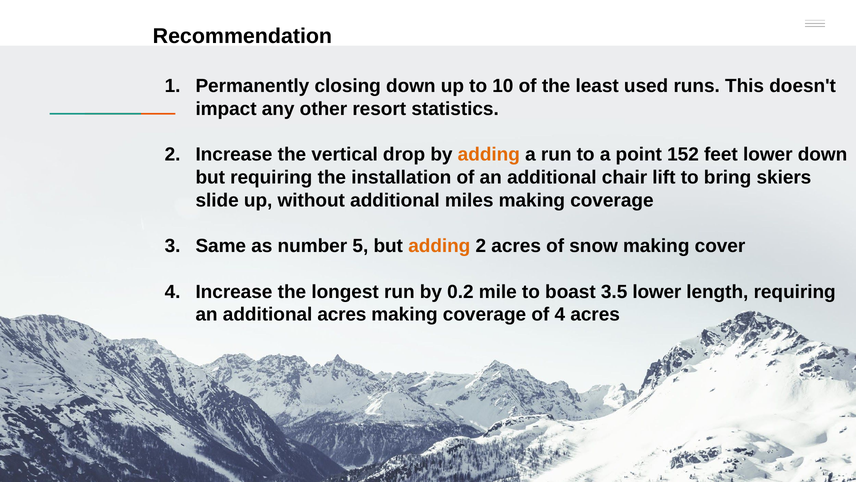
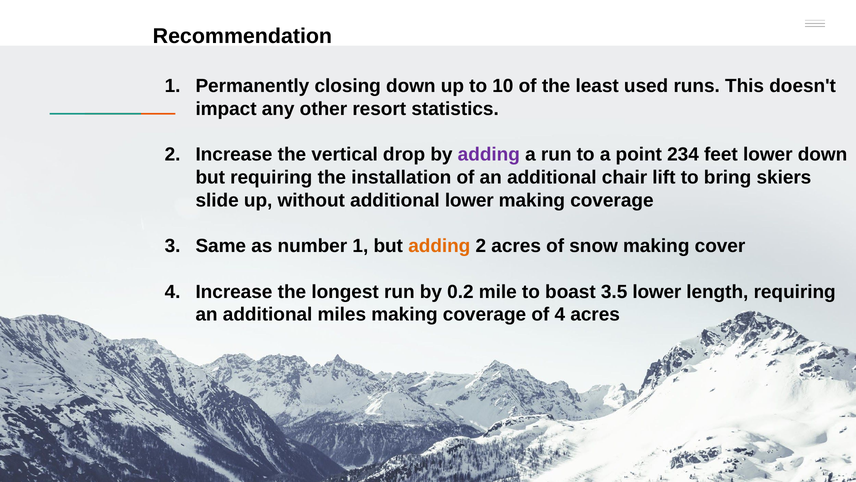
adding at (489, 155) colour: orange -> purple
152: 152 -> 234
additional miles: miles -> lower
number 5: 5 -> 1
additional acres: acres -> miles
